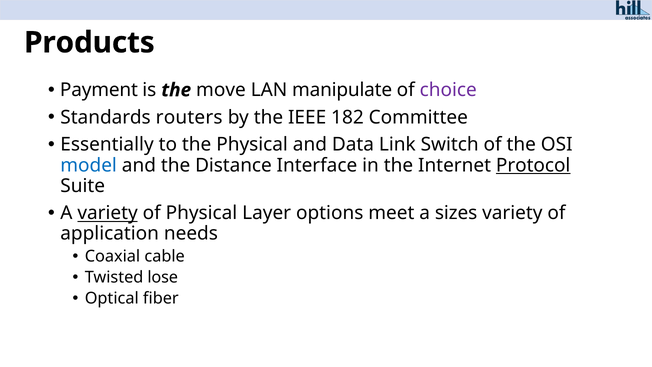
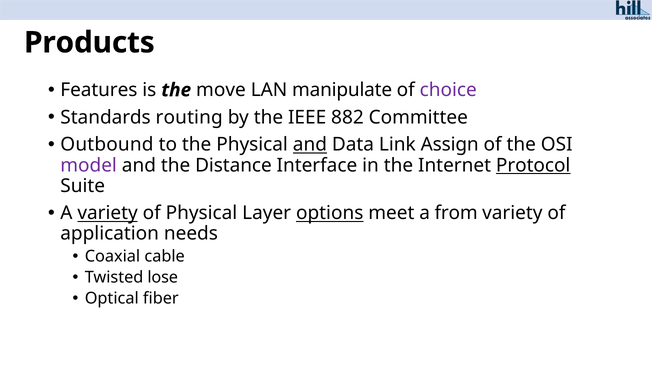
Payment: Payment -> Features
routers: routers -> routing
182: 182 -> 882
Essentially: Essentially -> Outbound
and at (310, 145) underline: none -> present
Switch: Switch -> Assign
model colour: blue -> purple
options underline: none -> present
sizes: sizes -> from
